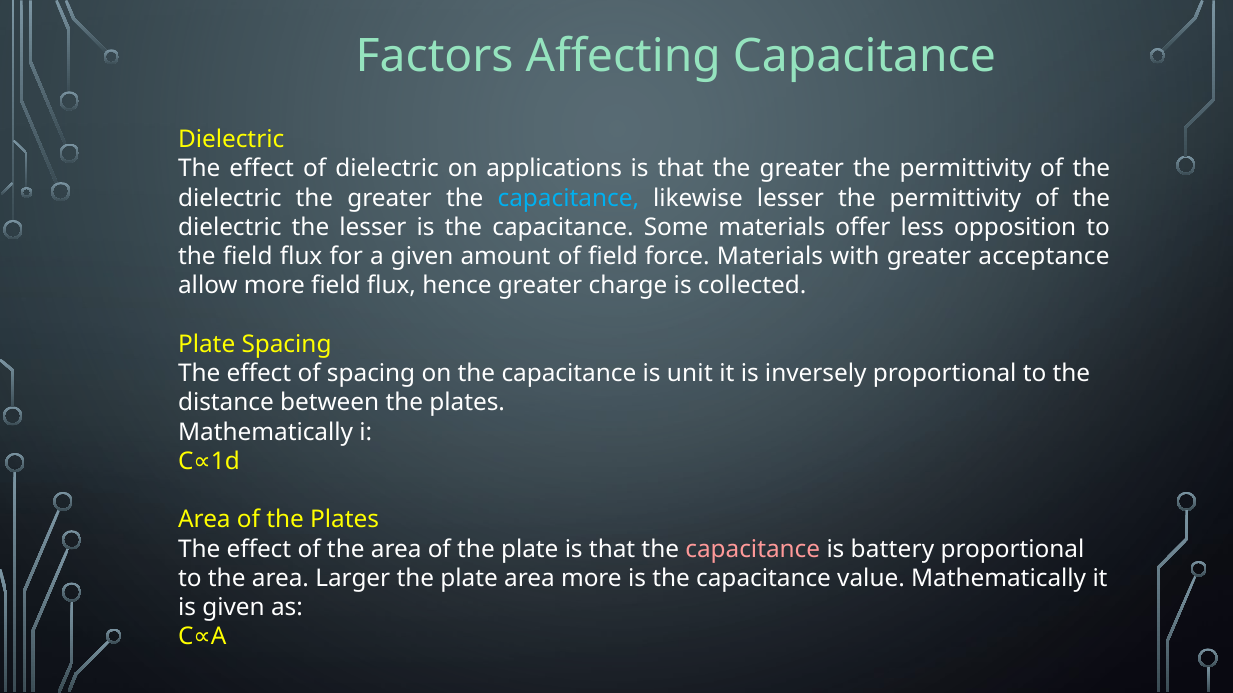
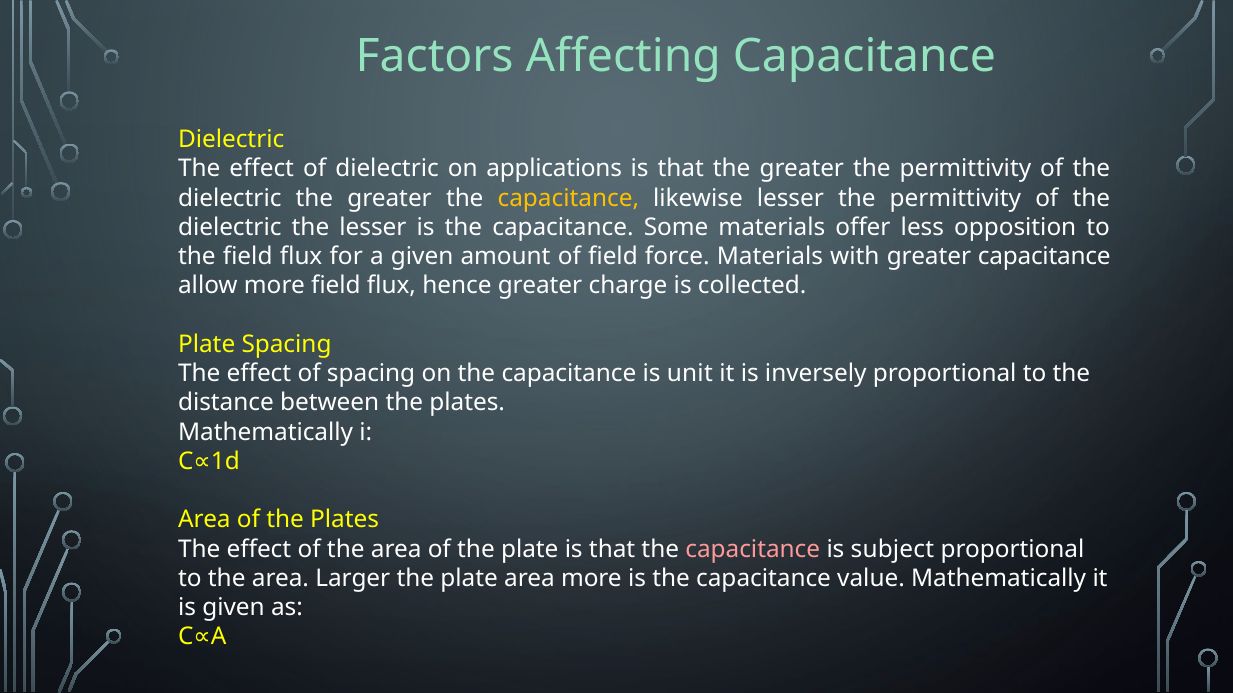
capacitance at (568, 198) colour: light blue -> yellow
greater acceptance: acceptance -> capacitance
battery: battery -> subject
